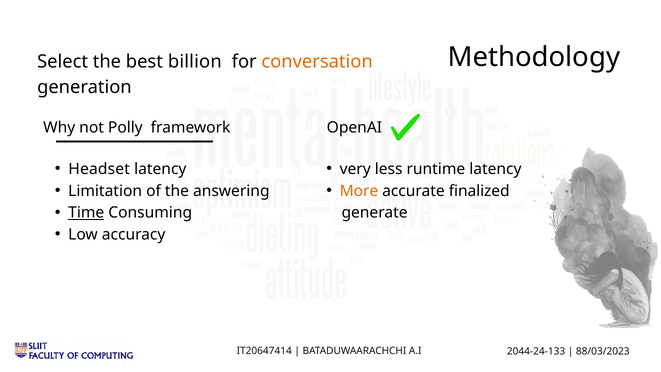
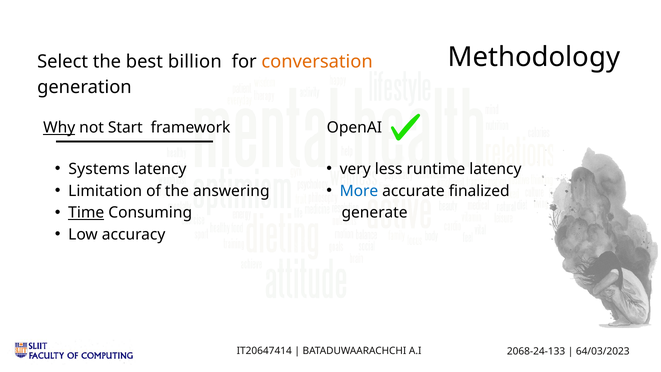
Why underline: none -> present
Polly: Polly -> Start
Headset: Headset -> Systems
More colour: orange -> blue
2044-24-133: 2044-24-133 -> 2068-24-133
88/03/2023: 88/03/2023 -> 64/03/2023
